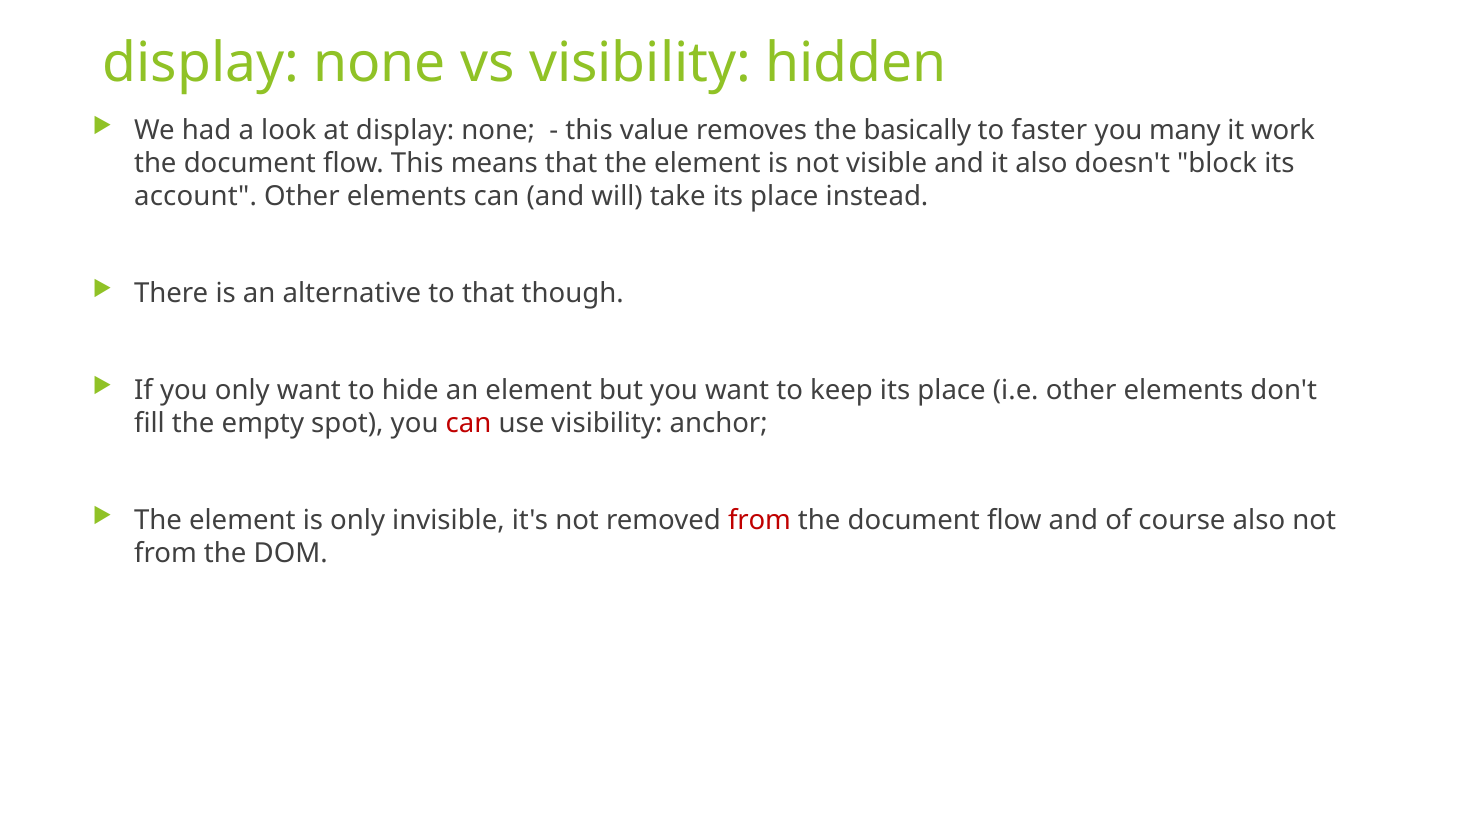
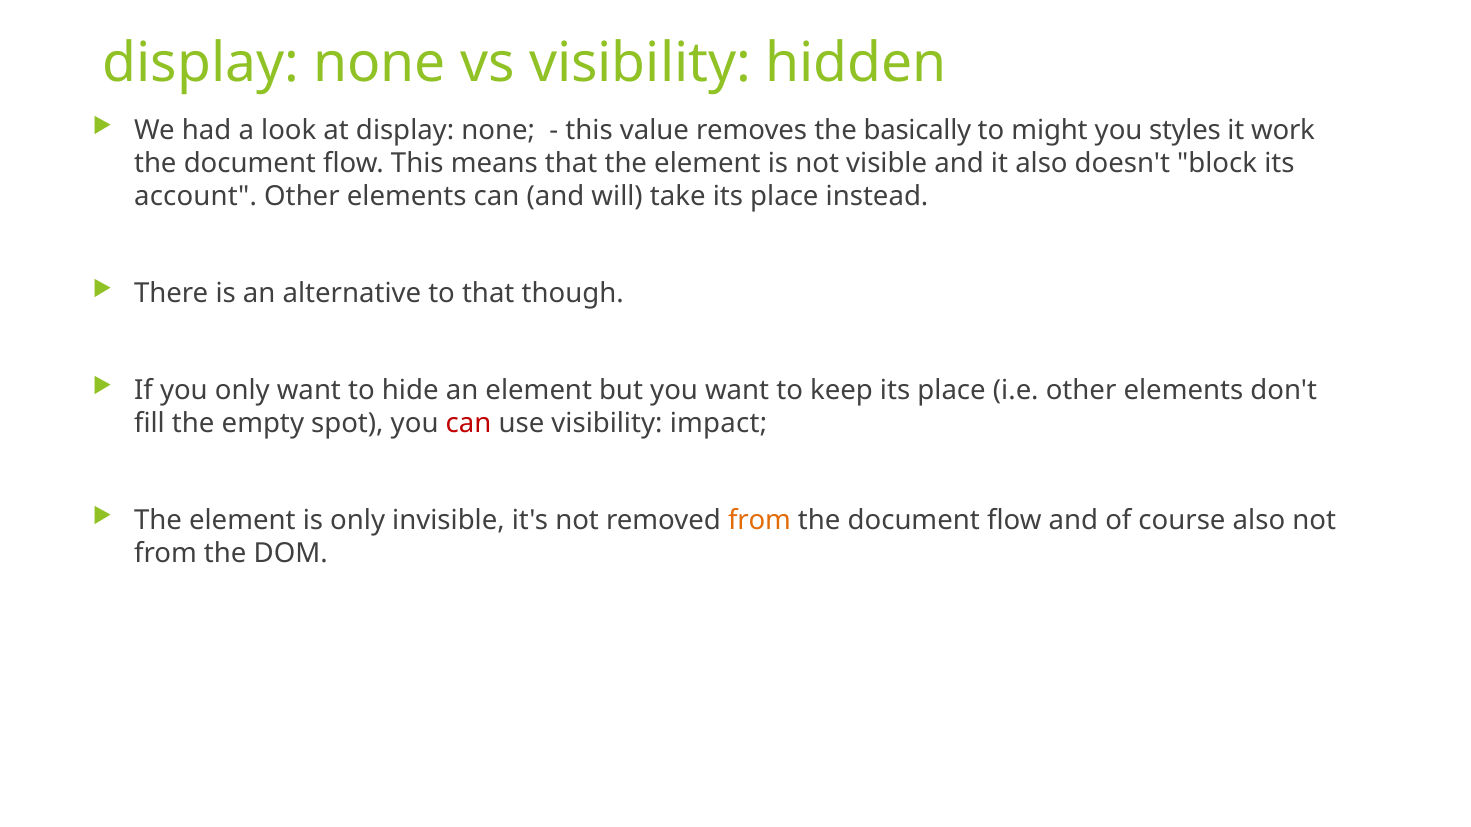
faster: faster -> might
many: many -> styles
anchor: anchor -> impact
from at (760, 520) colour: red -> orange
